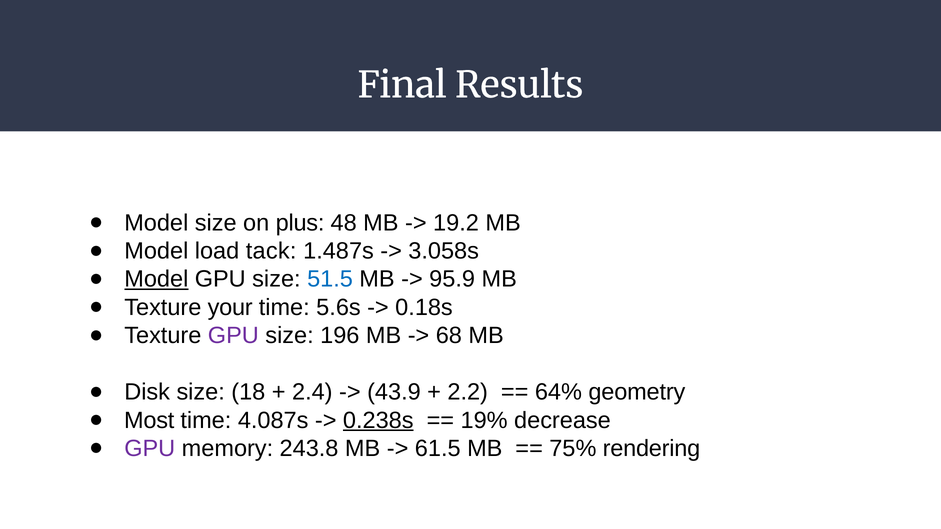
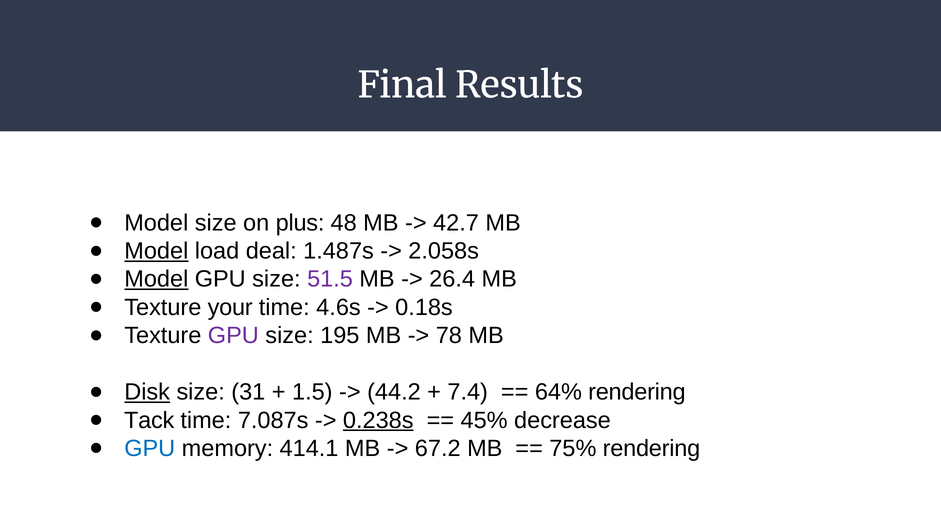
19.2: 19.2 -> 42.7
Model at (156, 251) underline: none -> present
tack: tack -> deal
3.058s: 3.058s -> 2.058s
51.5 colour: blue -> purple
95.9: 95.9 -> 26.4
5.6s: 5.6s -> 4.6s
196: 196 -> 195
68: 68 -> 78
Disk underline: none -> present
18: 18 -> 31
2.4: 2.4 -> 1.5
43.9: 43.9 -> 44.2
2.2: 2.2 -> 7.4
64% geometry: geometry -> rendering
Most: Most -> Tack
4.087s: 4.087s -> 7.087s
19%: 19% -> 45%
GPU at (150, 449) colour: purple -> blue
243.8: 243.8 -> 414.1
61.5: 61.5 -> 67.2
